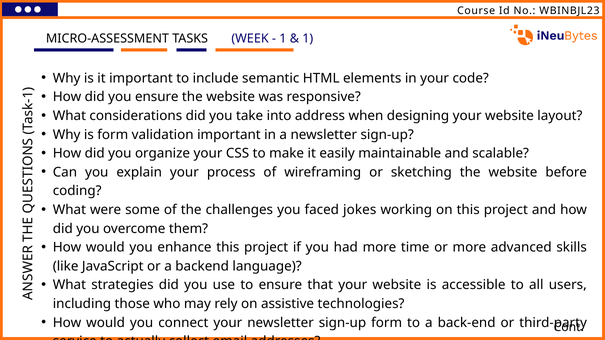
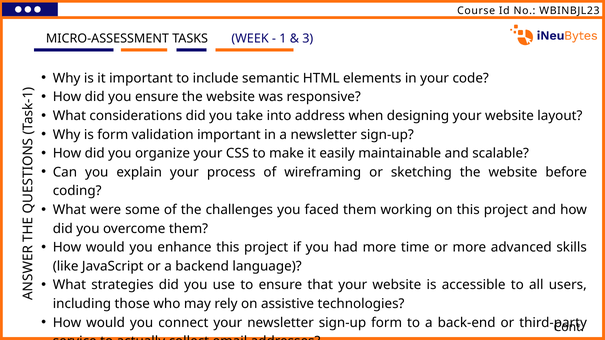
1 at (308, 39): 1 -> 3
faced jokes: jokes -> them
